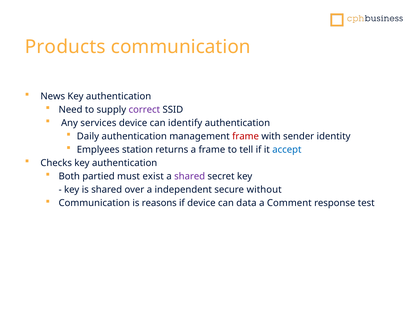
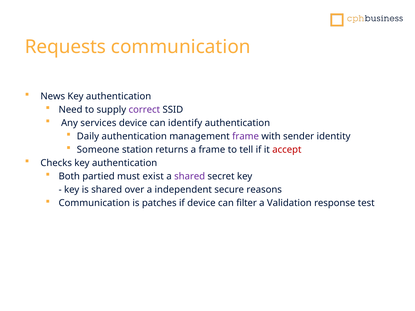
Products: Products -> Requests
frame at (246, 136) colour: red -> purple
Emplyees: Emplyees -> Someone
accept colour: blue -> red
without: without -> reasons
reasons: reasons -> patches
data: data -> filter
Comment: Comment -> Validation
